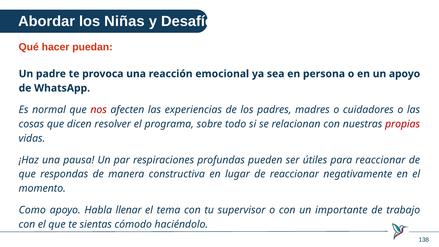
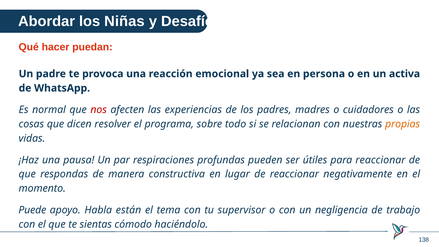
un apoyo: apoyo -> activa
propias colour: red -> orange
Como: Como -> Puede
llenar: llenar -> están
importante: importante -> negligencia
